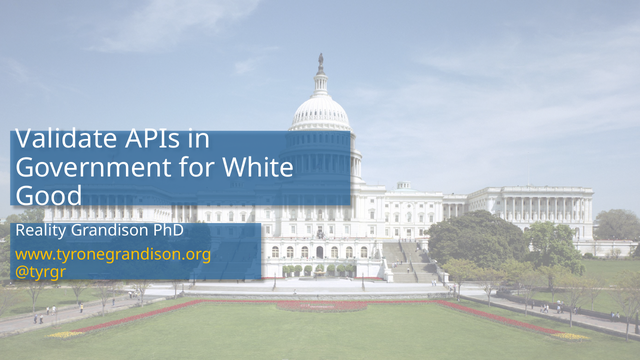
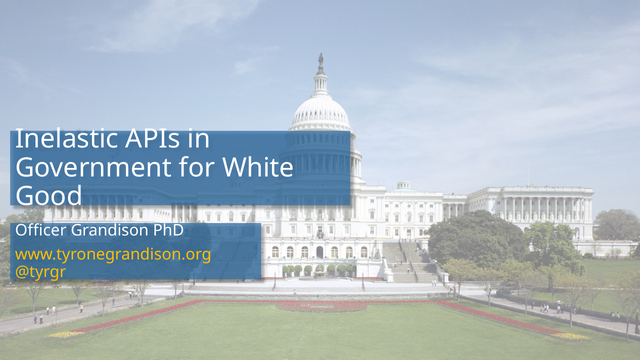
Validate: Validate -> Inelastic
Reality: Reality -> Officer
